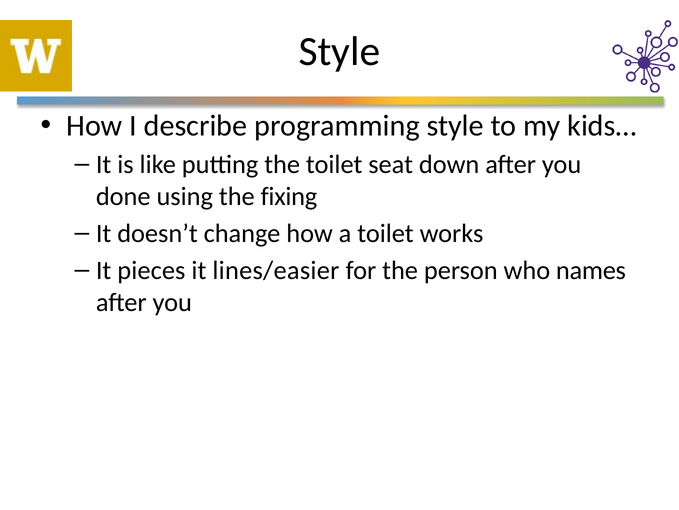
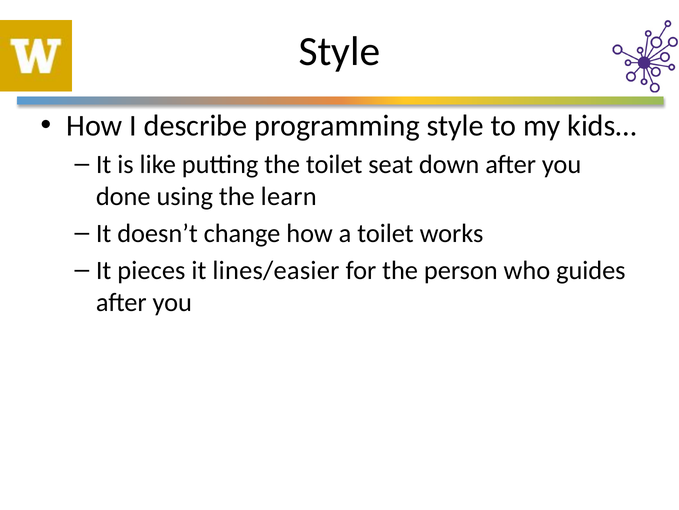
fixing: fixing -> learn
names: names -> guides
